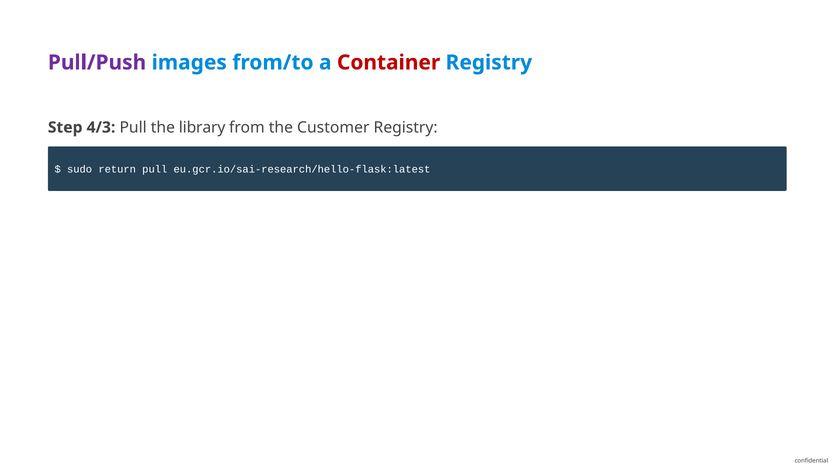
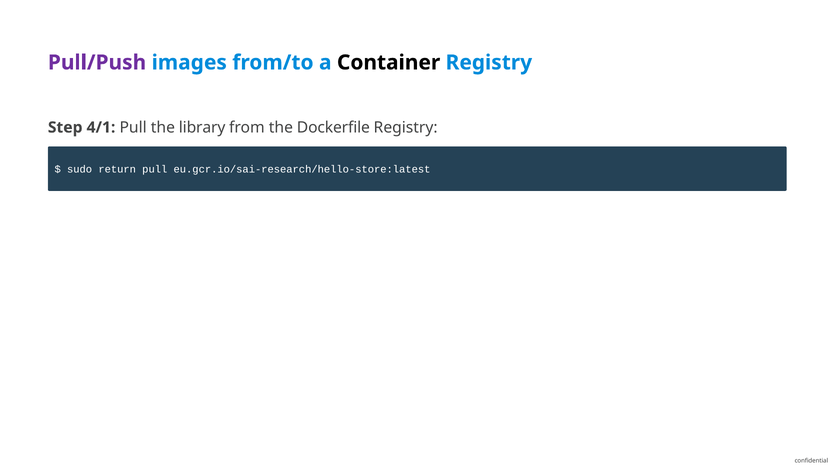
Container colour: red -> black
4/3: 4/3 -> 4/1
Customer: Customer -> Dockerfile
eu.gcr.io/sai-research/hello-flask:latest: eu.gcr.io/sai-research/hello-flask:latest -> eu.gcr.io/sai-research/hello-store:latest
